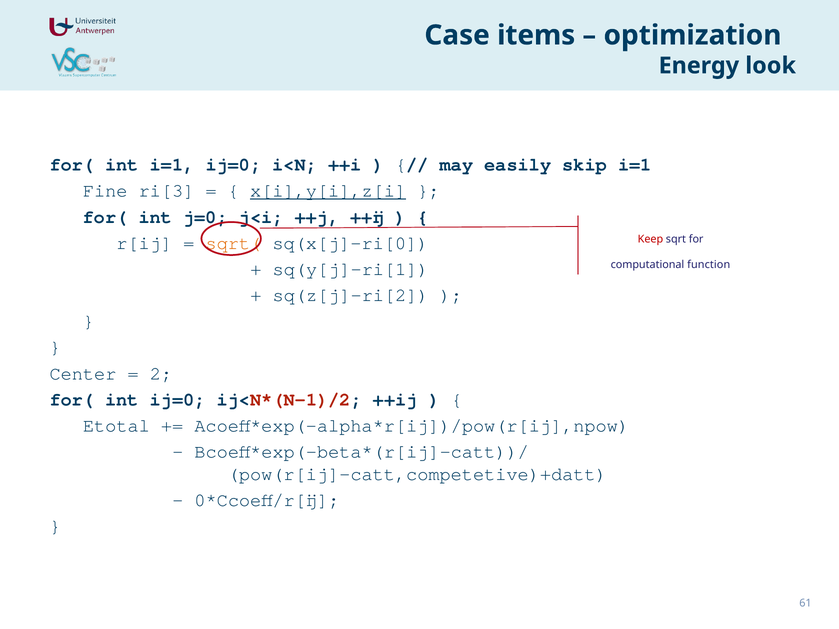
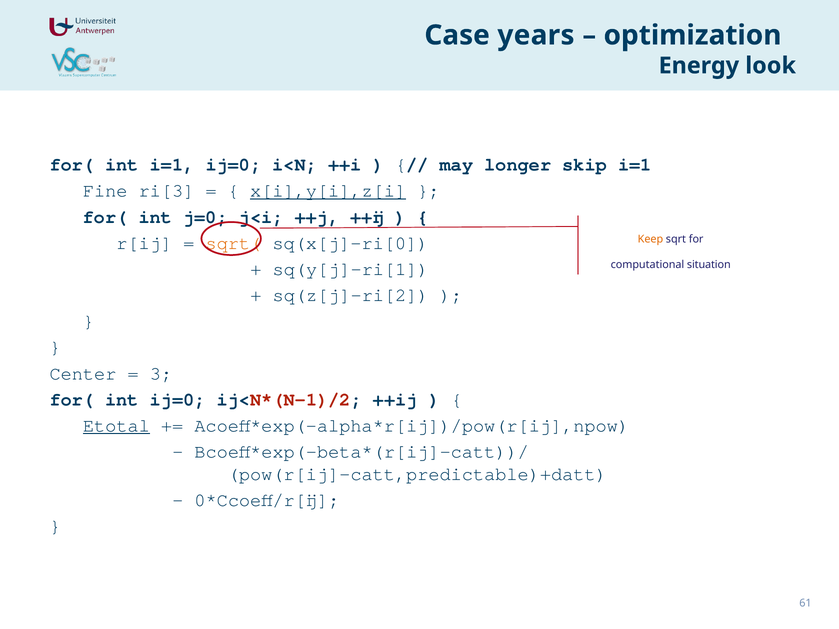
items: items -> years
easily: easily -> longer
Keep colour: red -> orange
function: function -> situation
2: 2 -> 3
Etotal underline: none -> present
pow(r[ij]-catt,competetive)+datt: pow(r[ij]-catt,competetive)+datt -> pow(r[ij]-catt,predictable)+datt
